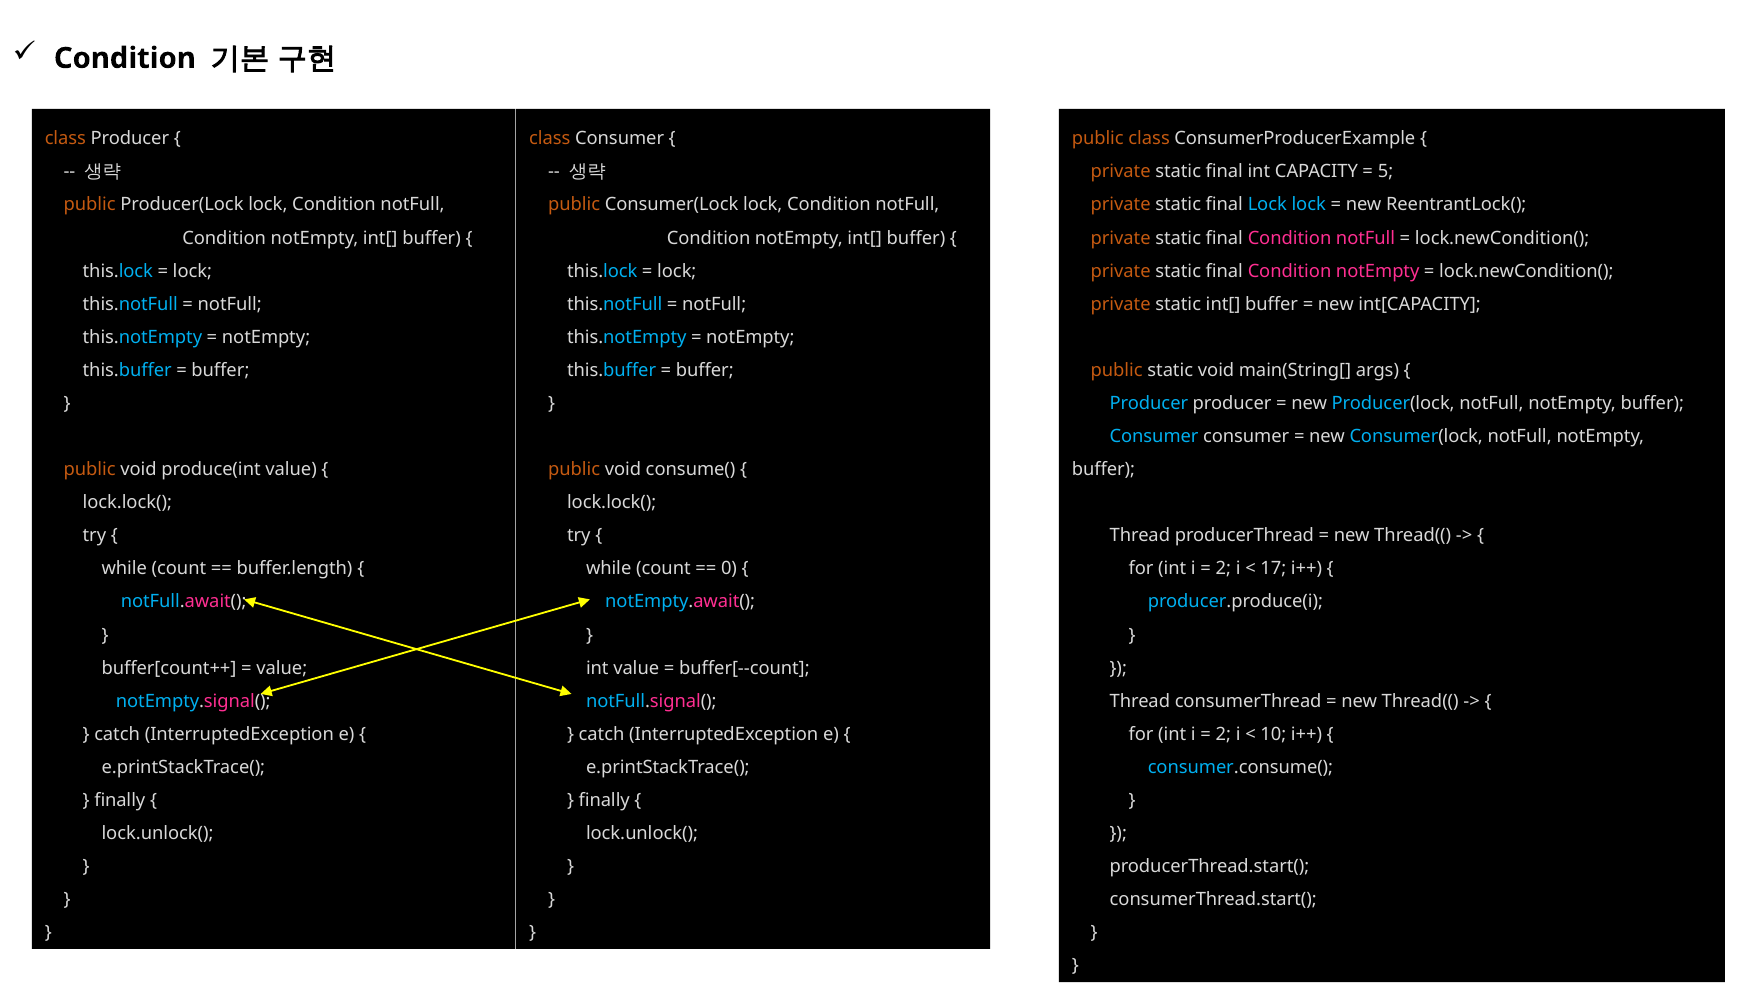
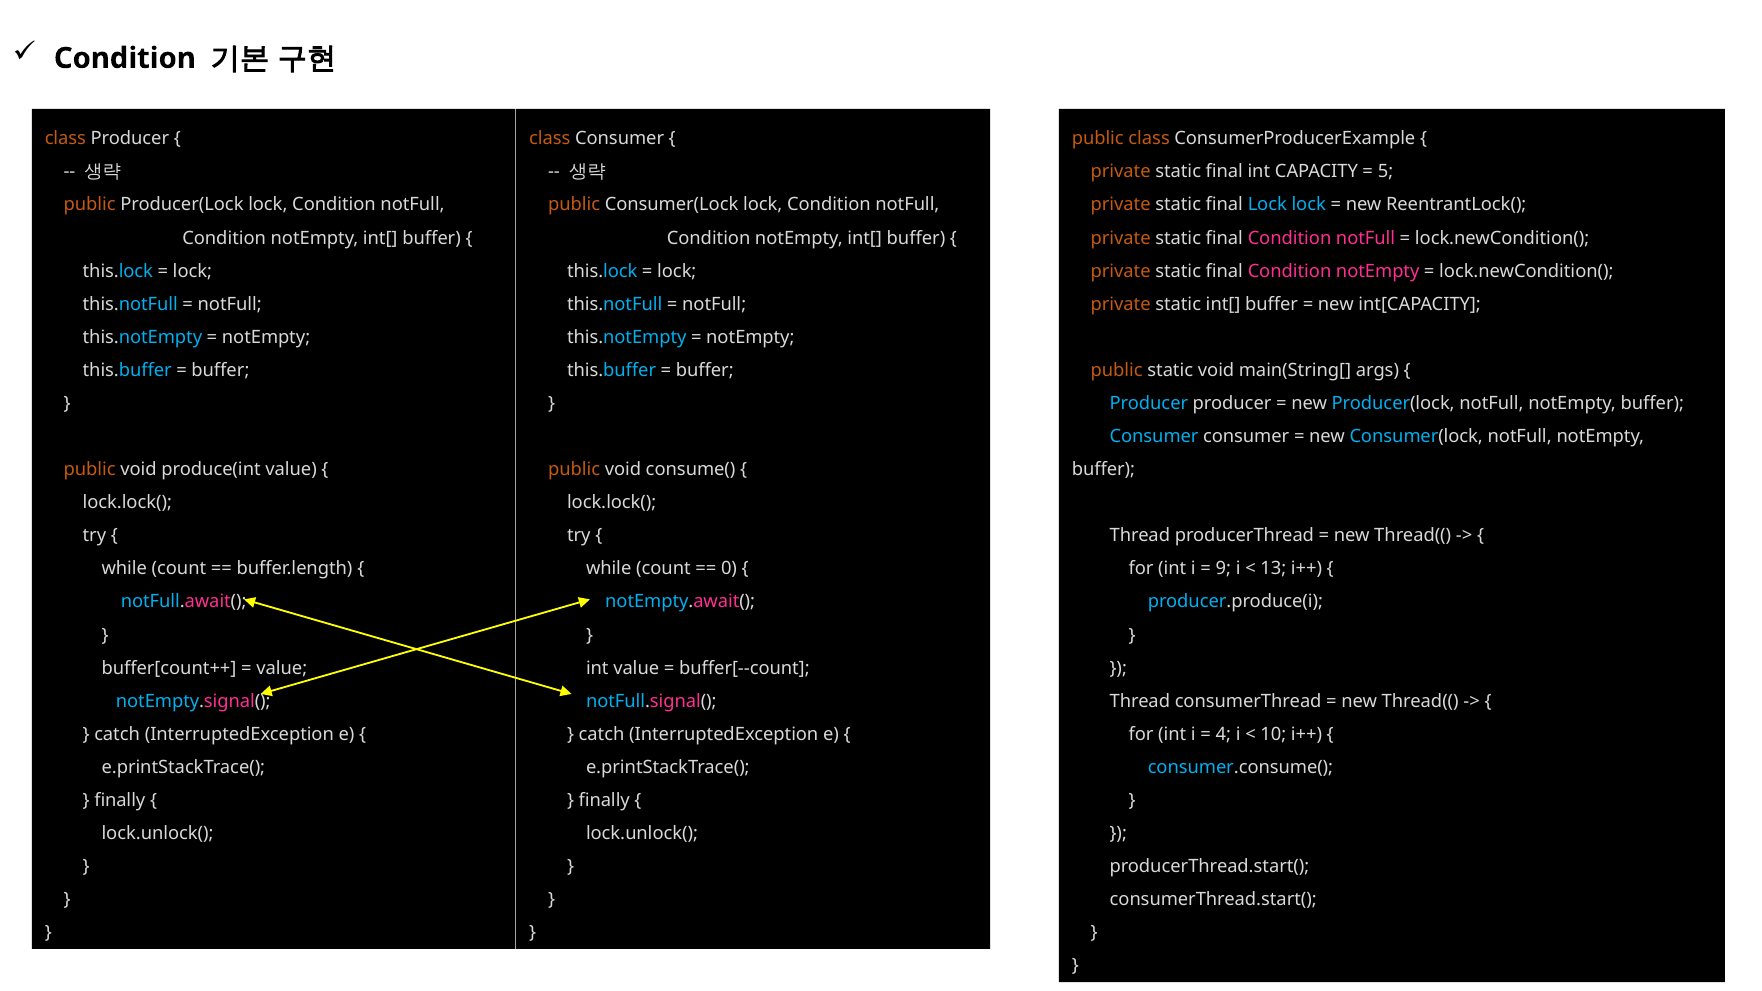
2 at (1223, 569): 2 -> 9
17: 17 -> 13
2 at (1223, 734): 2 -> 4
